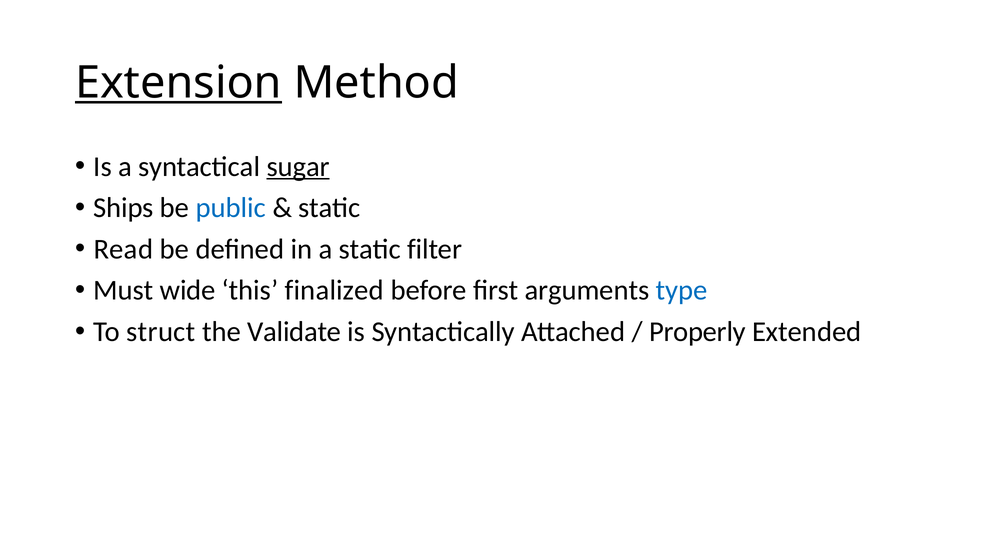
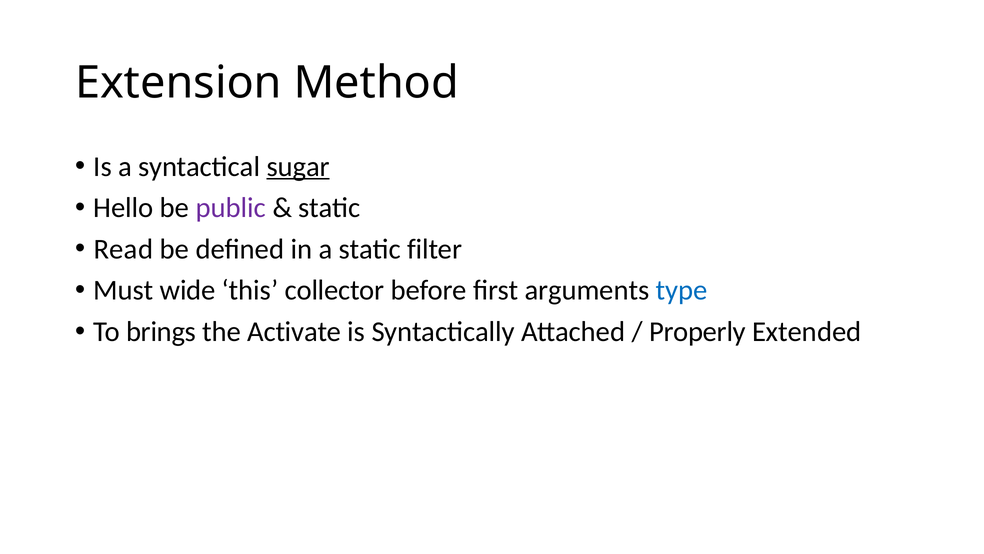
Extension underline: present -> none
Ships: Ships -> Hello
public colour: blue -> purple
finalized: finalized -> collector
struct: struct -> brings
Validate: Validate -> Activate
